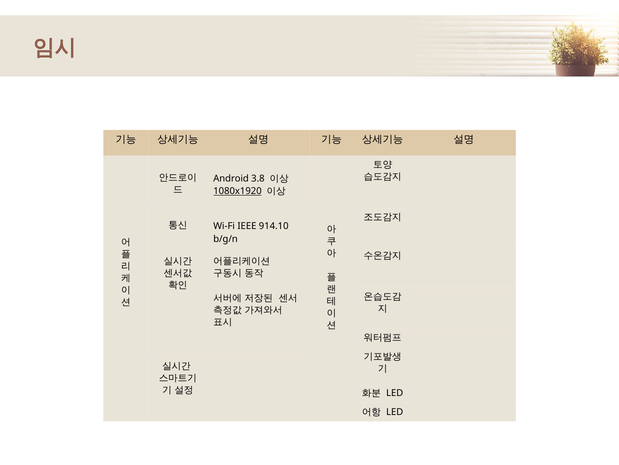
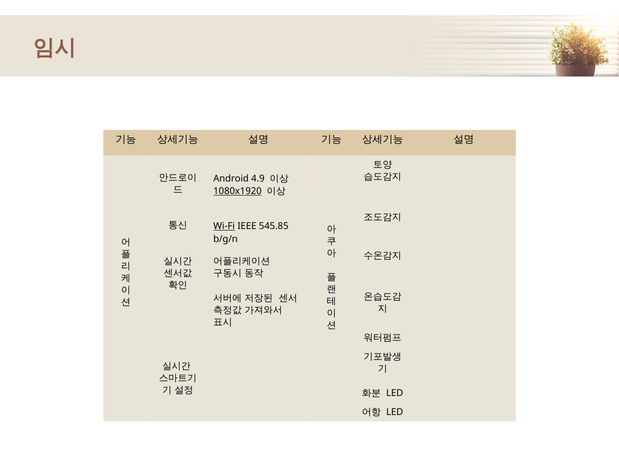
3.8: 3.8 -> 4.9
Wi-Fi underline: none -> present
914.10: 914.10 -> 545.85
